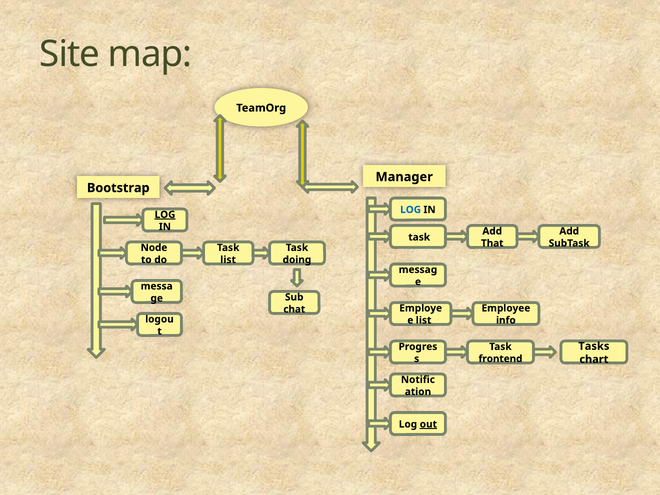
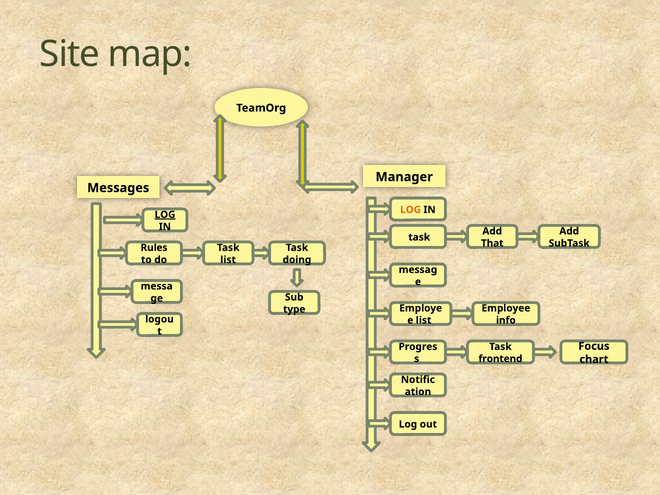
Bootstrap: Bootstrap -> Messages
LOG at (411, 210) colour: blue -> orange
Node: Node -> Rules
chat: chat -> type
Tasks: Tasks -> Focus
out underline: present -> none
